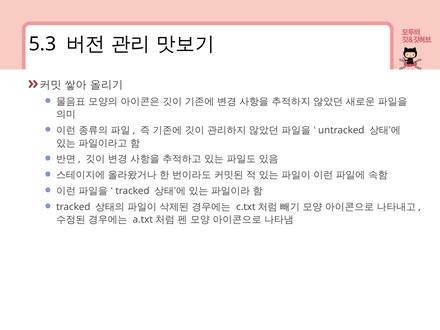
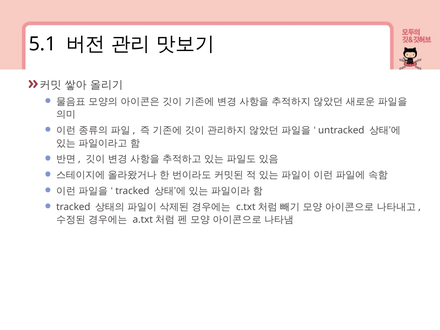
5.3: 5.3 -> 5.1
